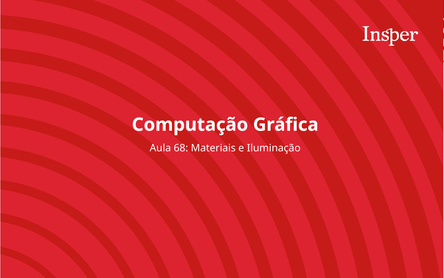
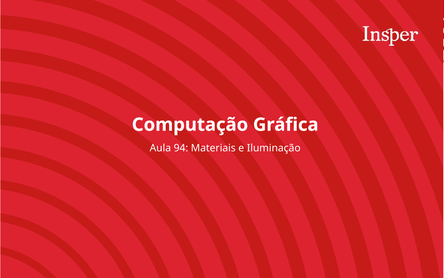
68: 68 -> 94
